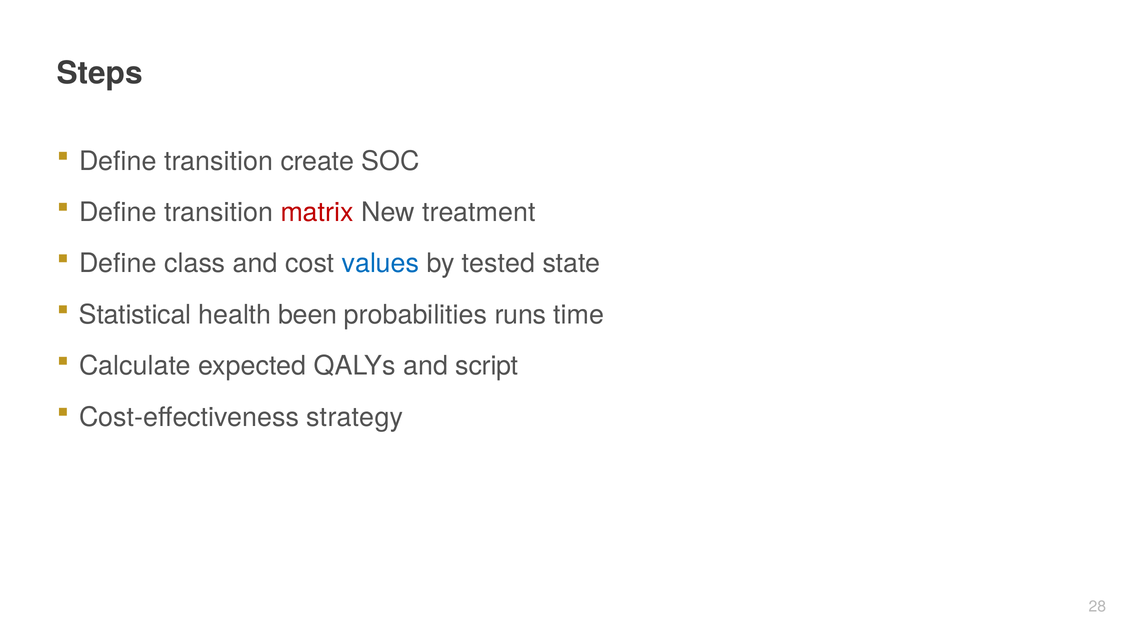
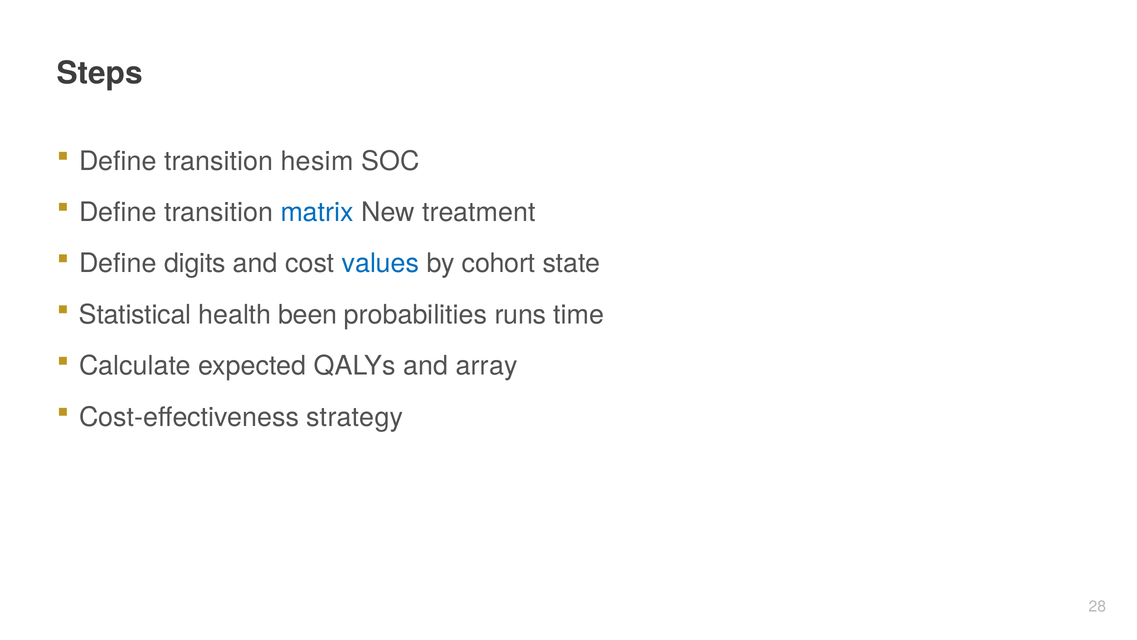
create: create -> hesim
matrix colour: red -> blue
class: class -> digits
tested: tested -> cohort
script: script -> array
